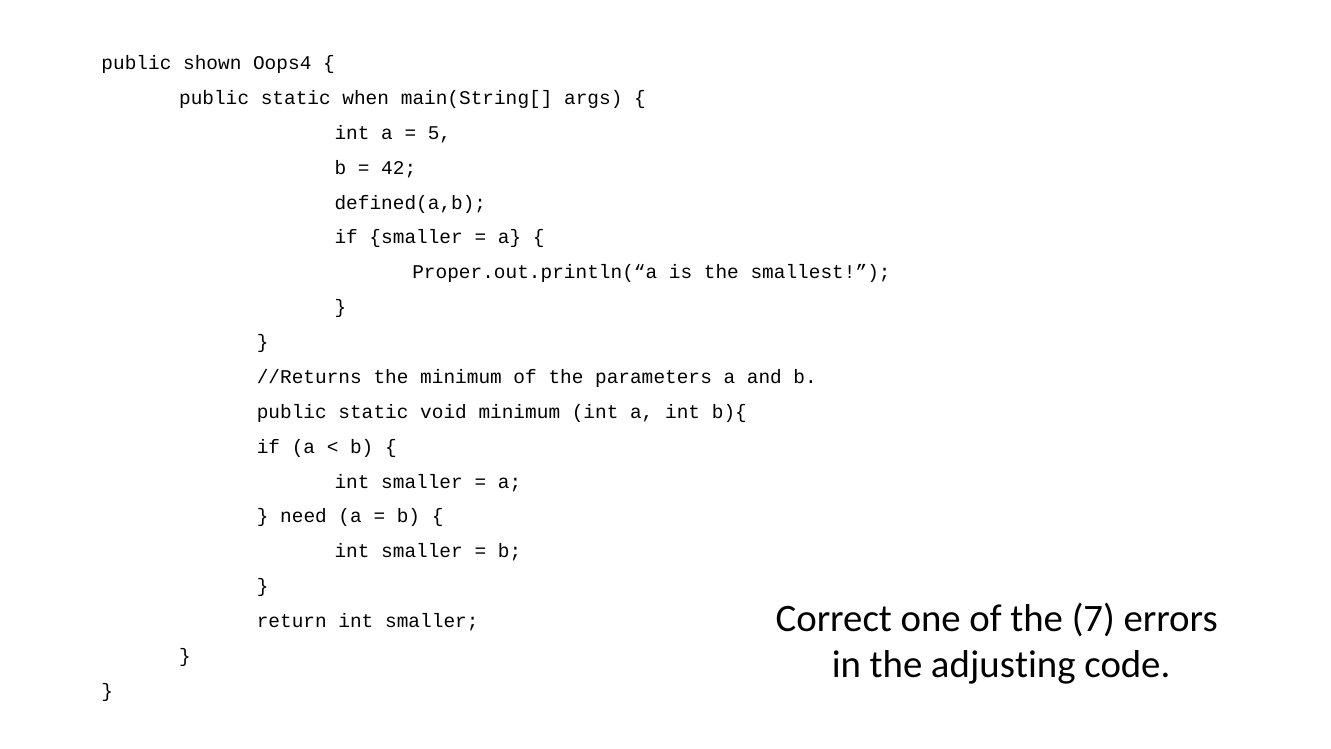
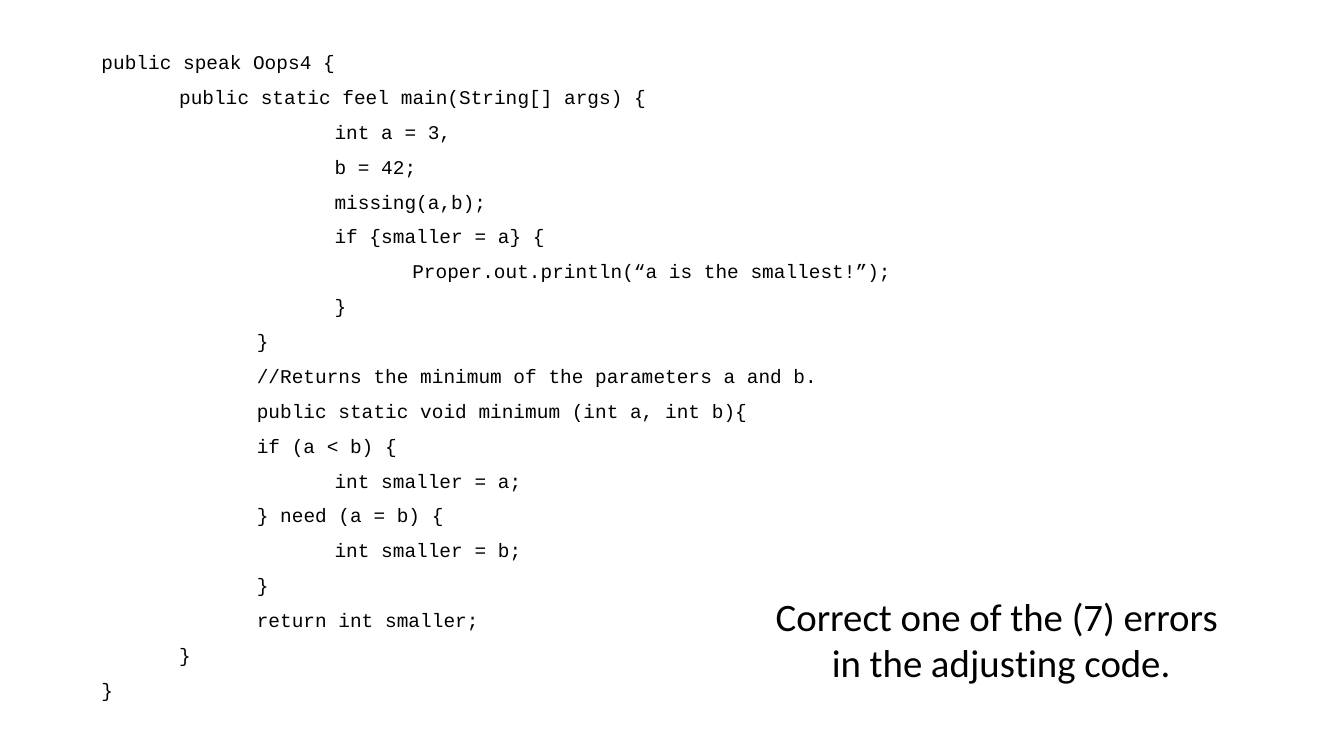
shown: shown -> speak
when: when -> feel
5: 5 -> 3
defined(a,b: defined(a,b -> missing(a,b
